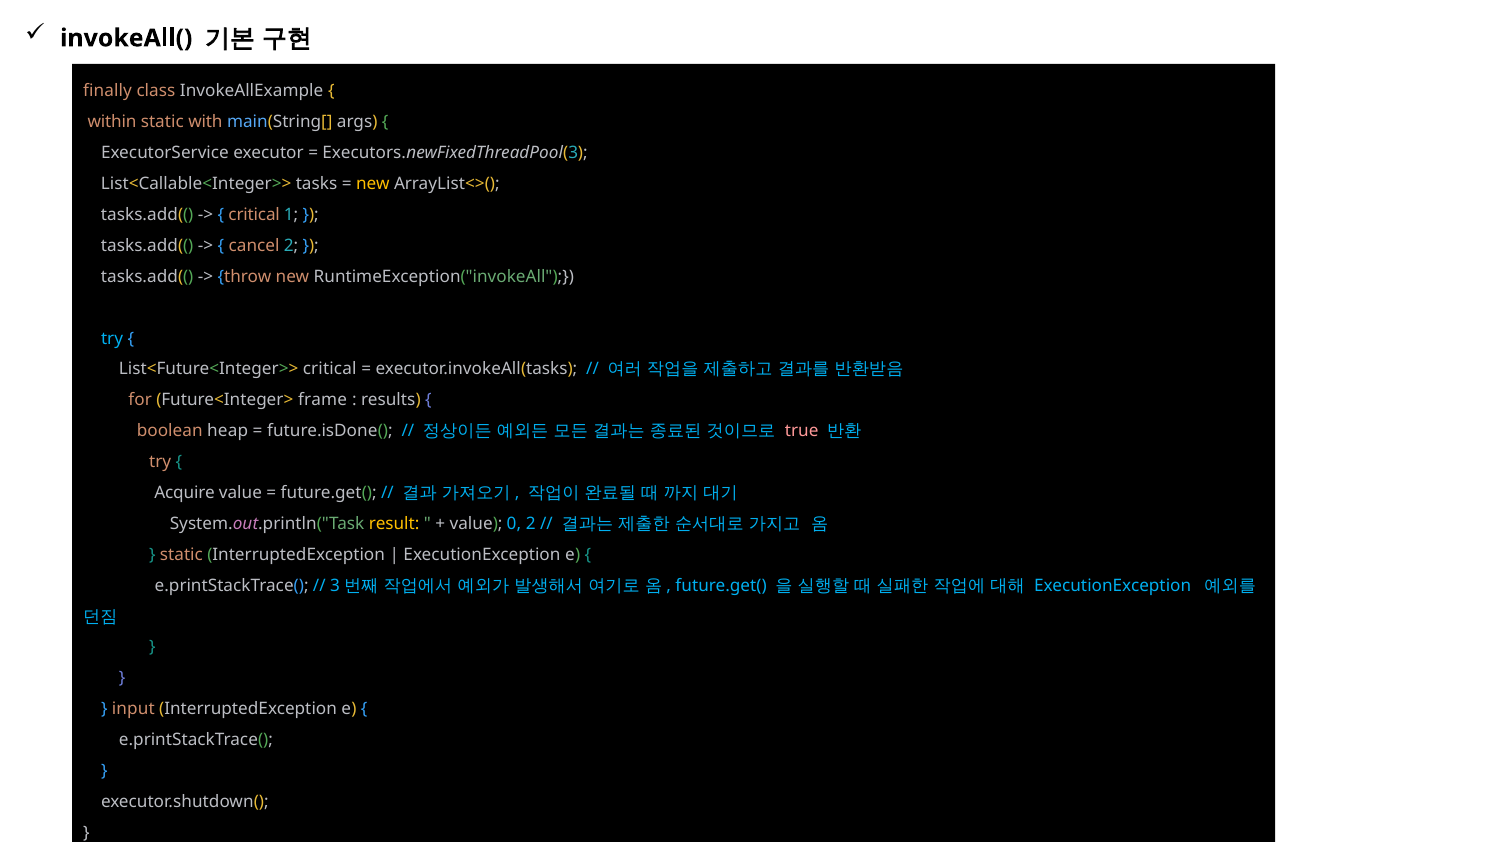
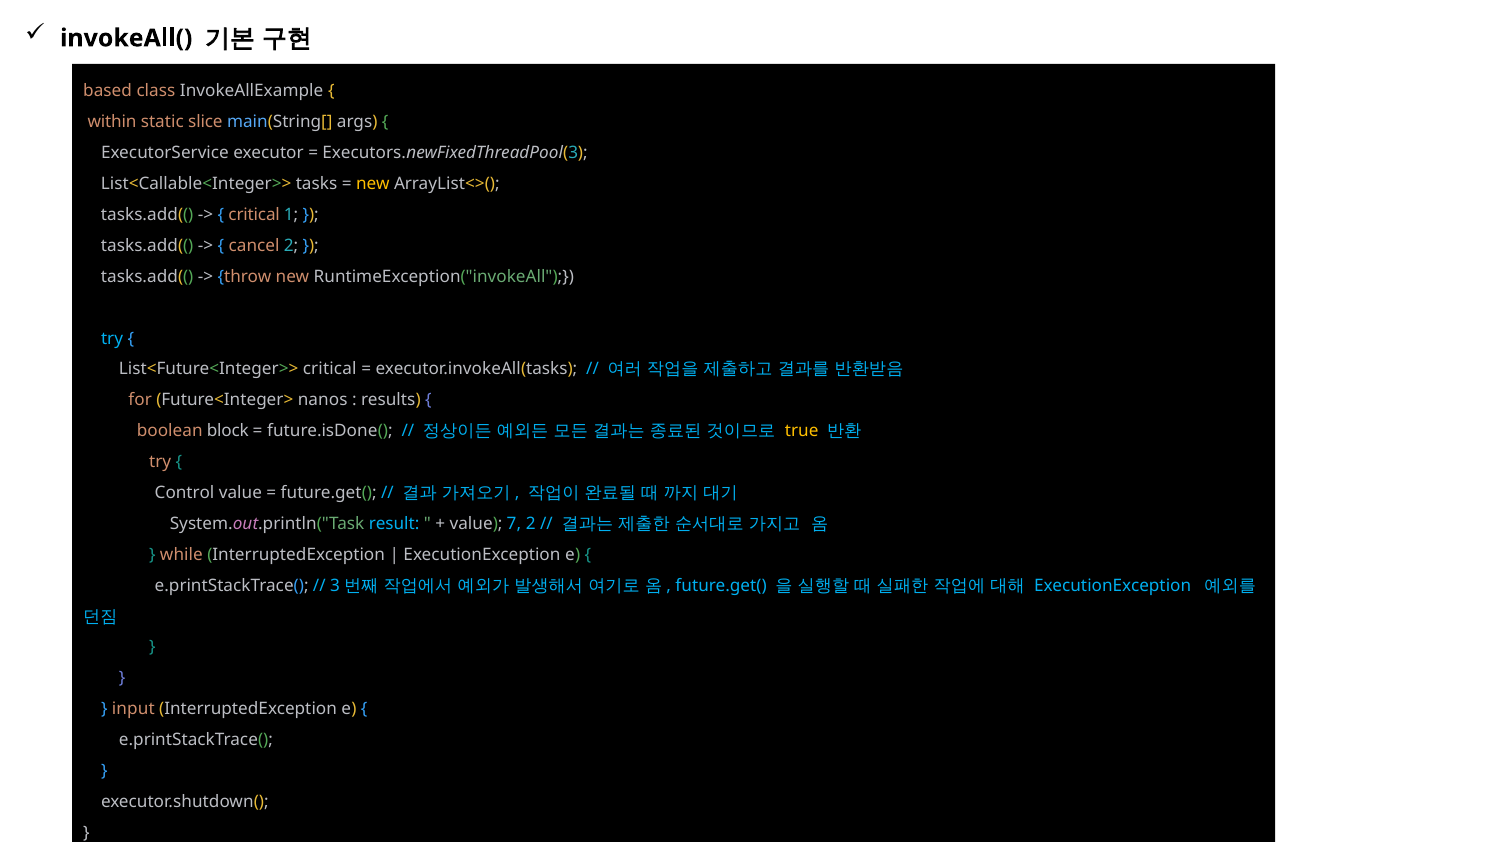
finally: finally -> based
with: with -> slice
frame: frame -> nanos
heap: heap -> block
true colour: pink -> yellow
Acquire: Acquire -> Control
result colour: yellow -> light blue
0: 0 -> 7
static at (181, 555): static -> while
